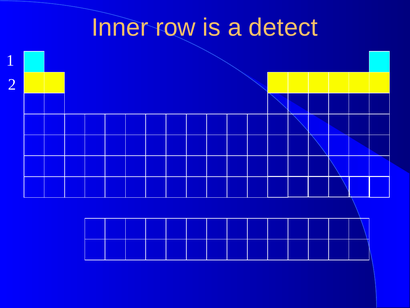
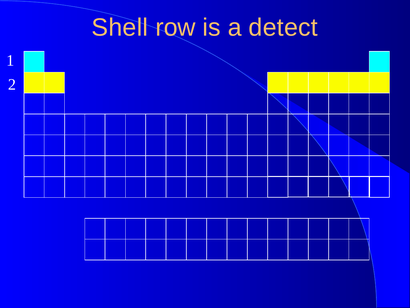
Inner: Inner -> Shell
